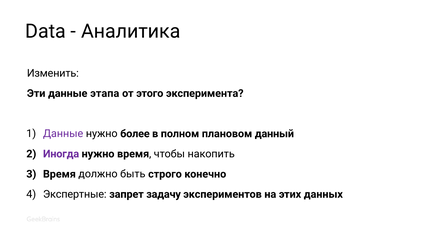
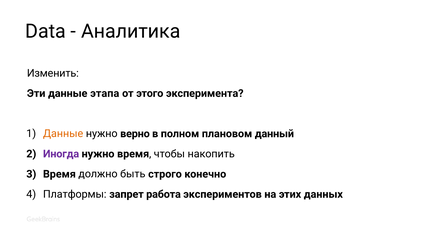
Данные at (63, 134) colour: purple -> orange
более: более -> верно
Экспертные: Экспертные -> Платформы
задачу: задачу -> работа
